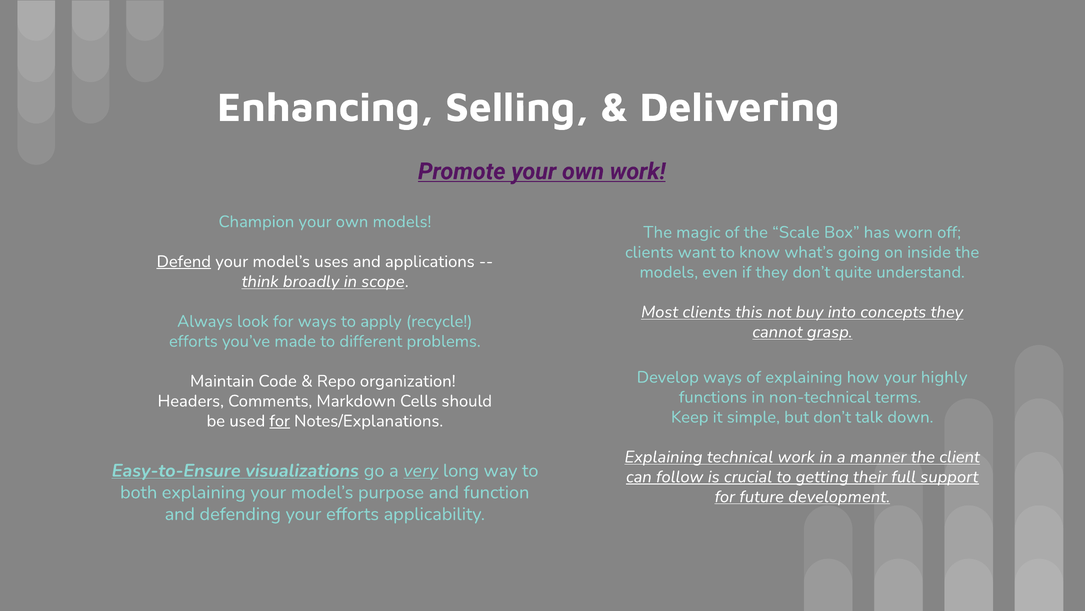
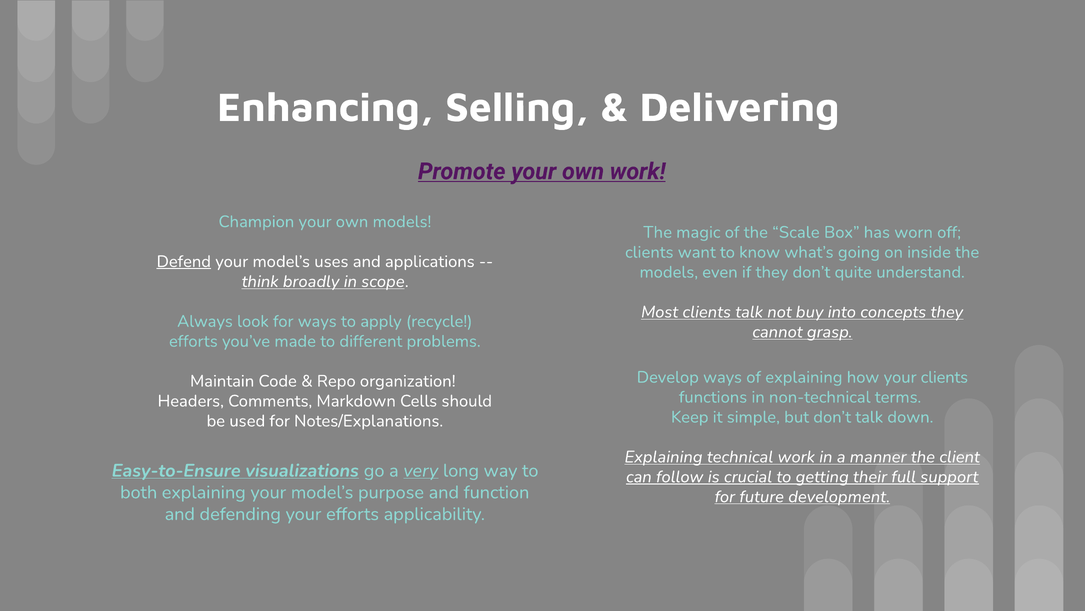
clients this: this -> talk
your highly: highly -> clients
for at (280, 421) underline: present -> none
